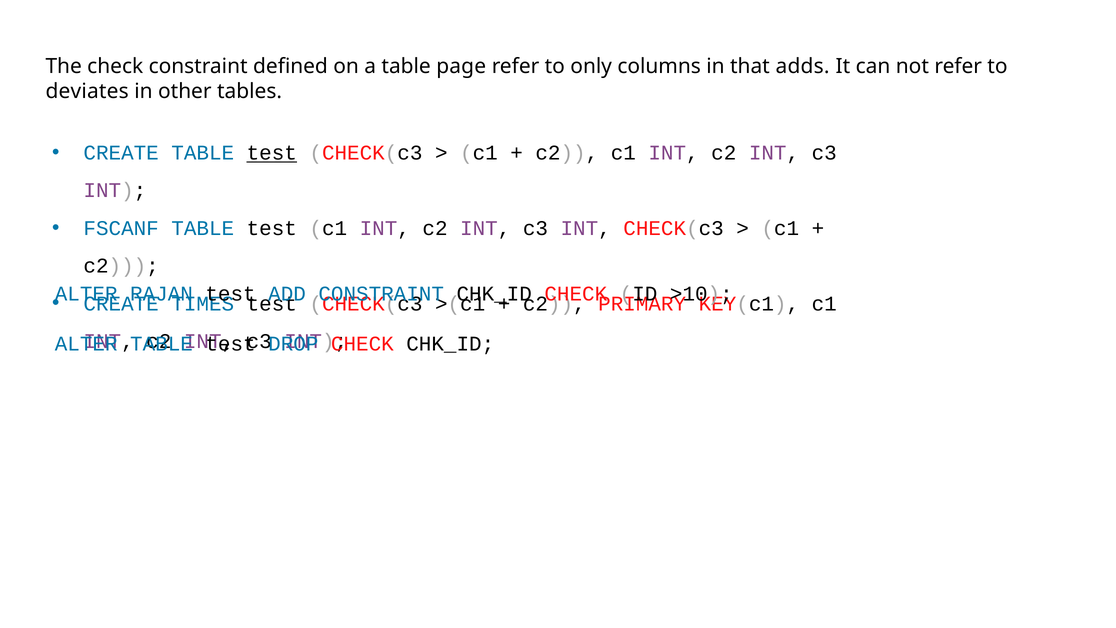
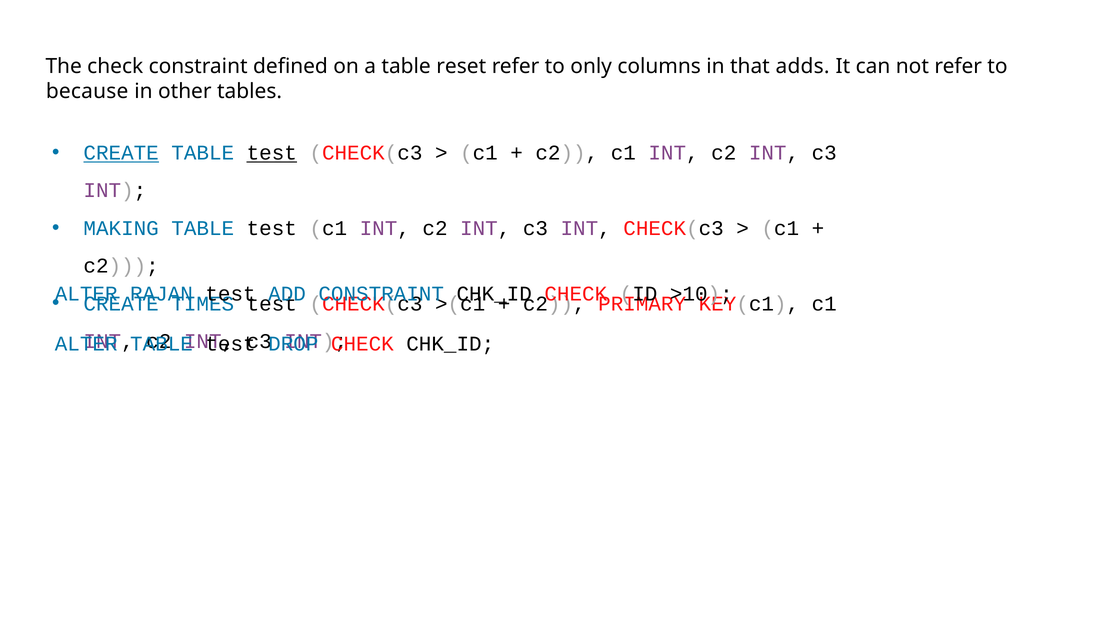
page: page -> reset
deviates: deviates -> because
CREATE at (121, 153) underline: none -> present
FSCANF: FSCANF -> MAKING
